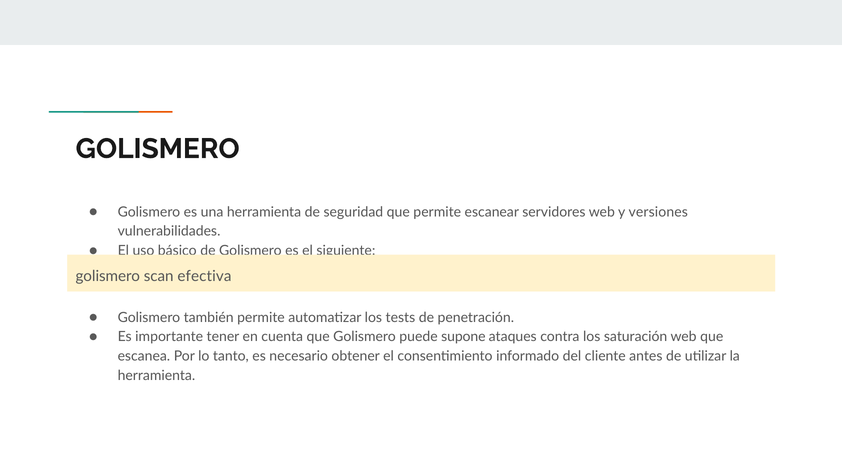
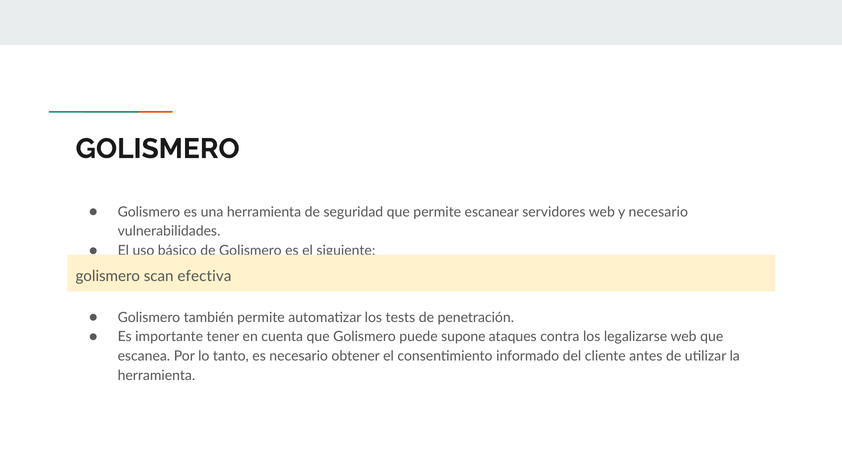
y versiones: versiones -> necesario
saturación: saturación -> legalizarse
